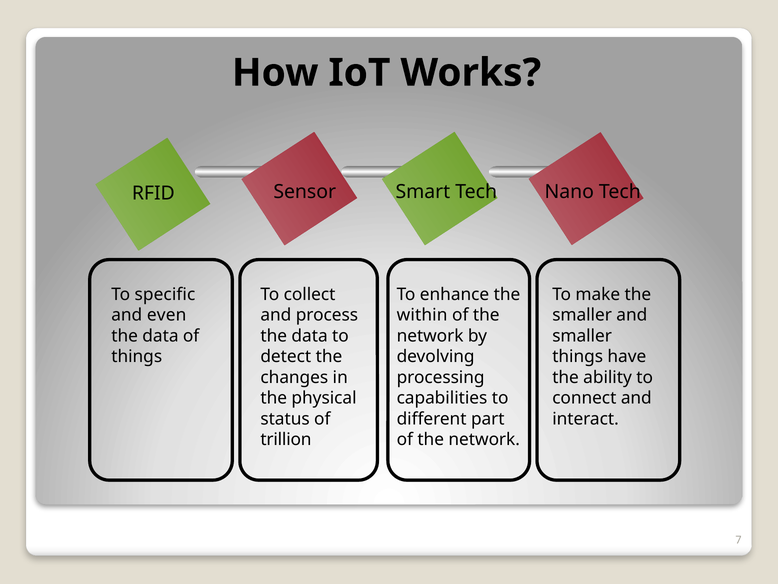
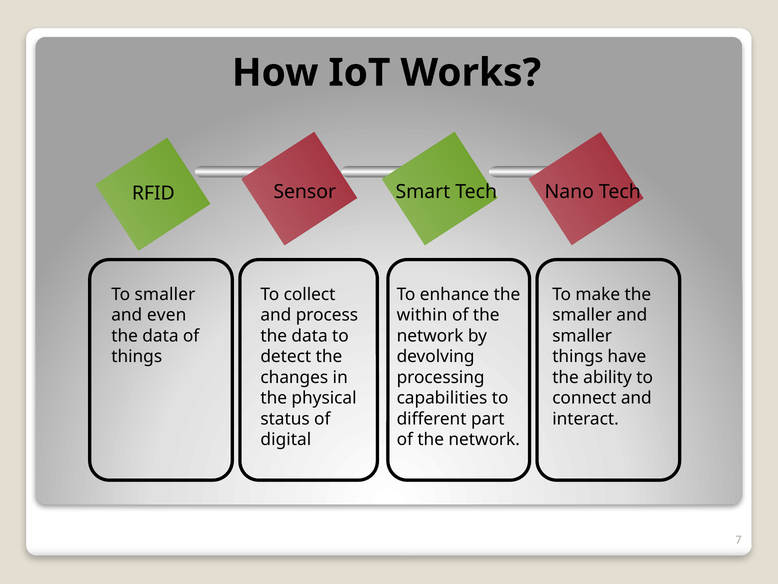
To specific: specific -> smaller
trillion: trillion -> digital
